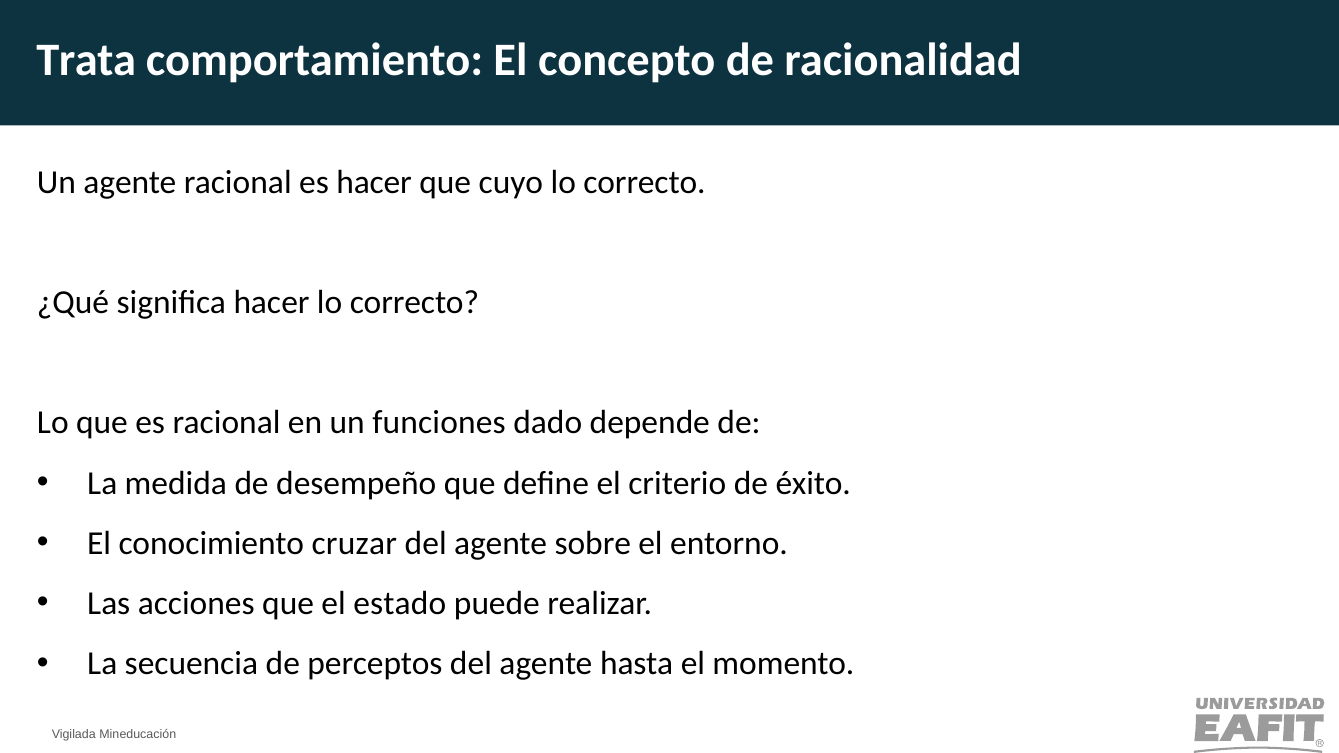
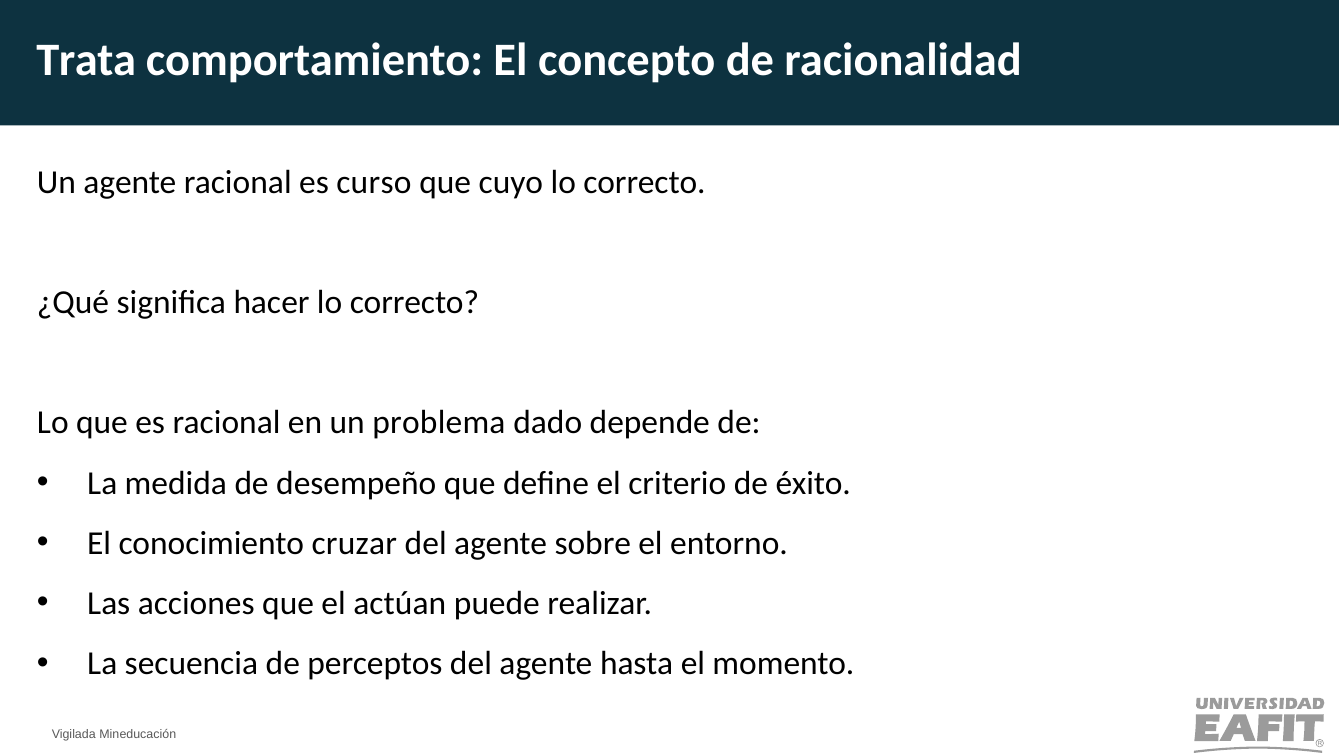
es hacer: hacer -> curso
funciones: funciones -> problema
estado: estado -> actúan
